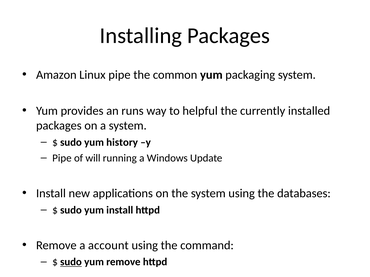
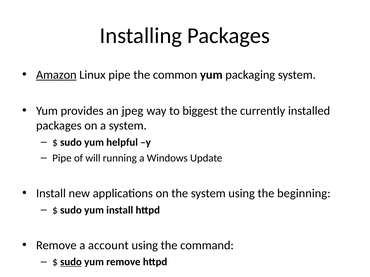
Amazon underline: none -> present
runs: runs -> jpeg
helpful: helpful -> biggest
history: history -> helpful
databases: databases -> beginning
